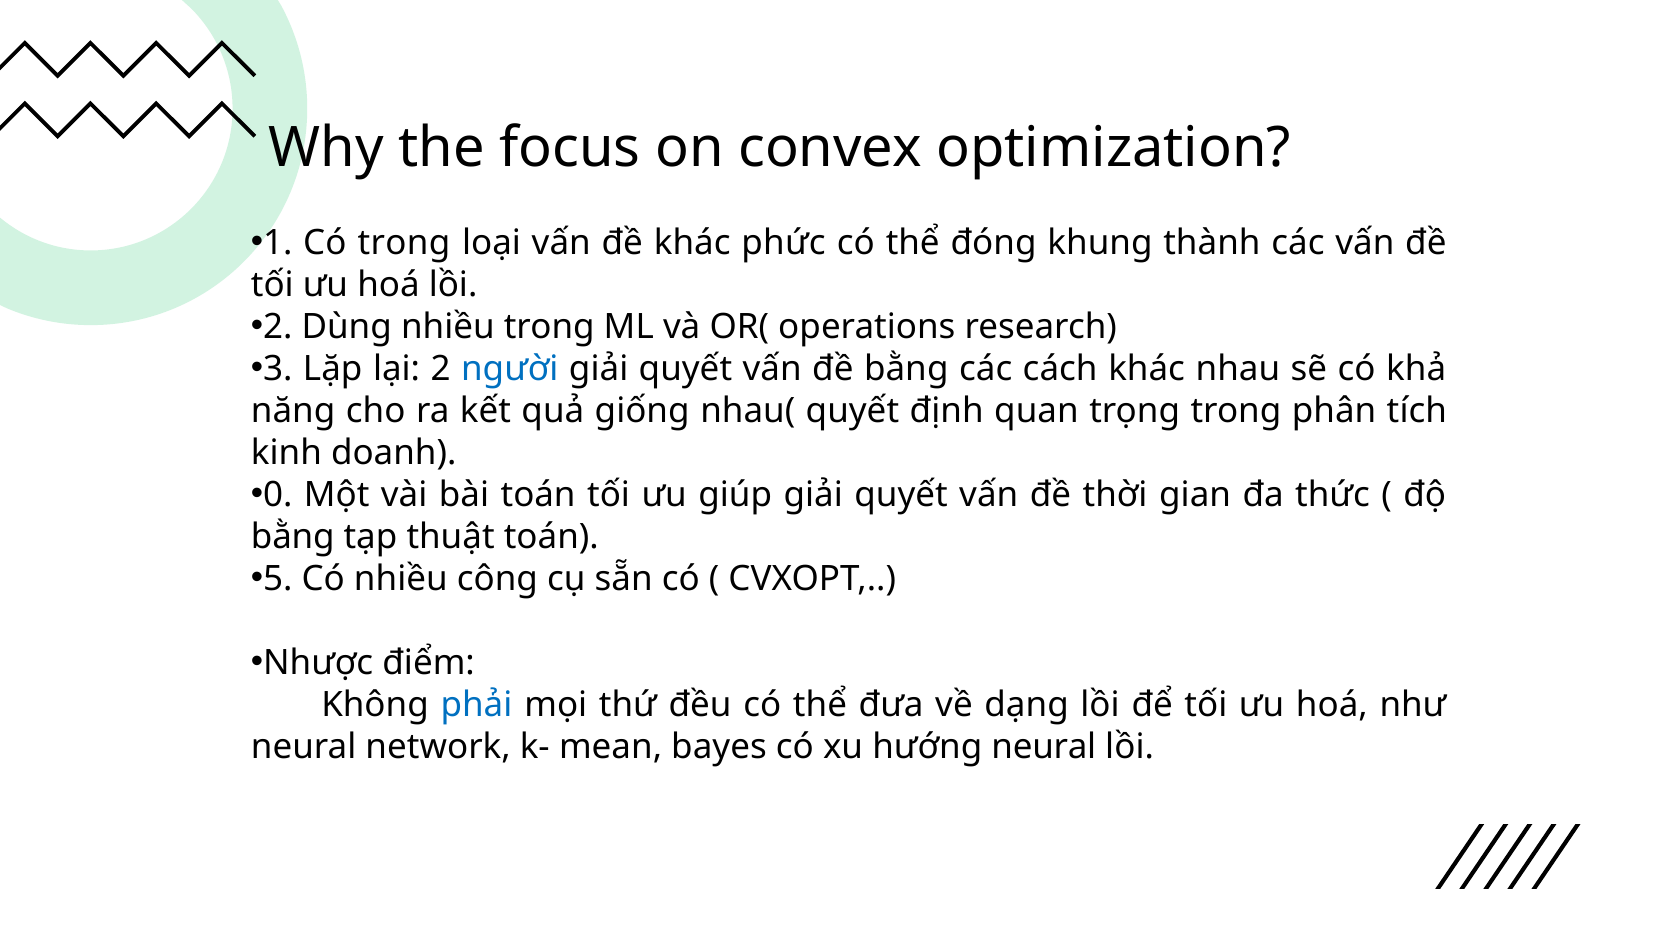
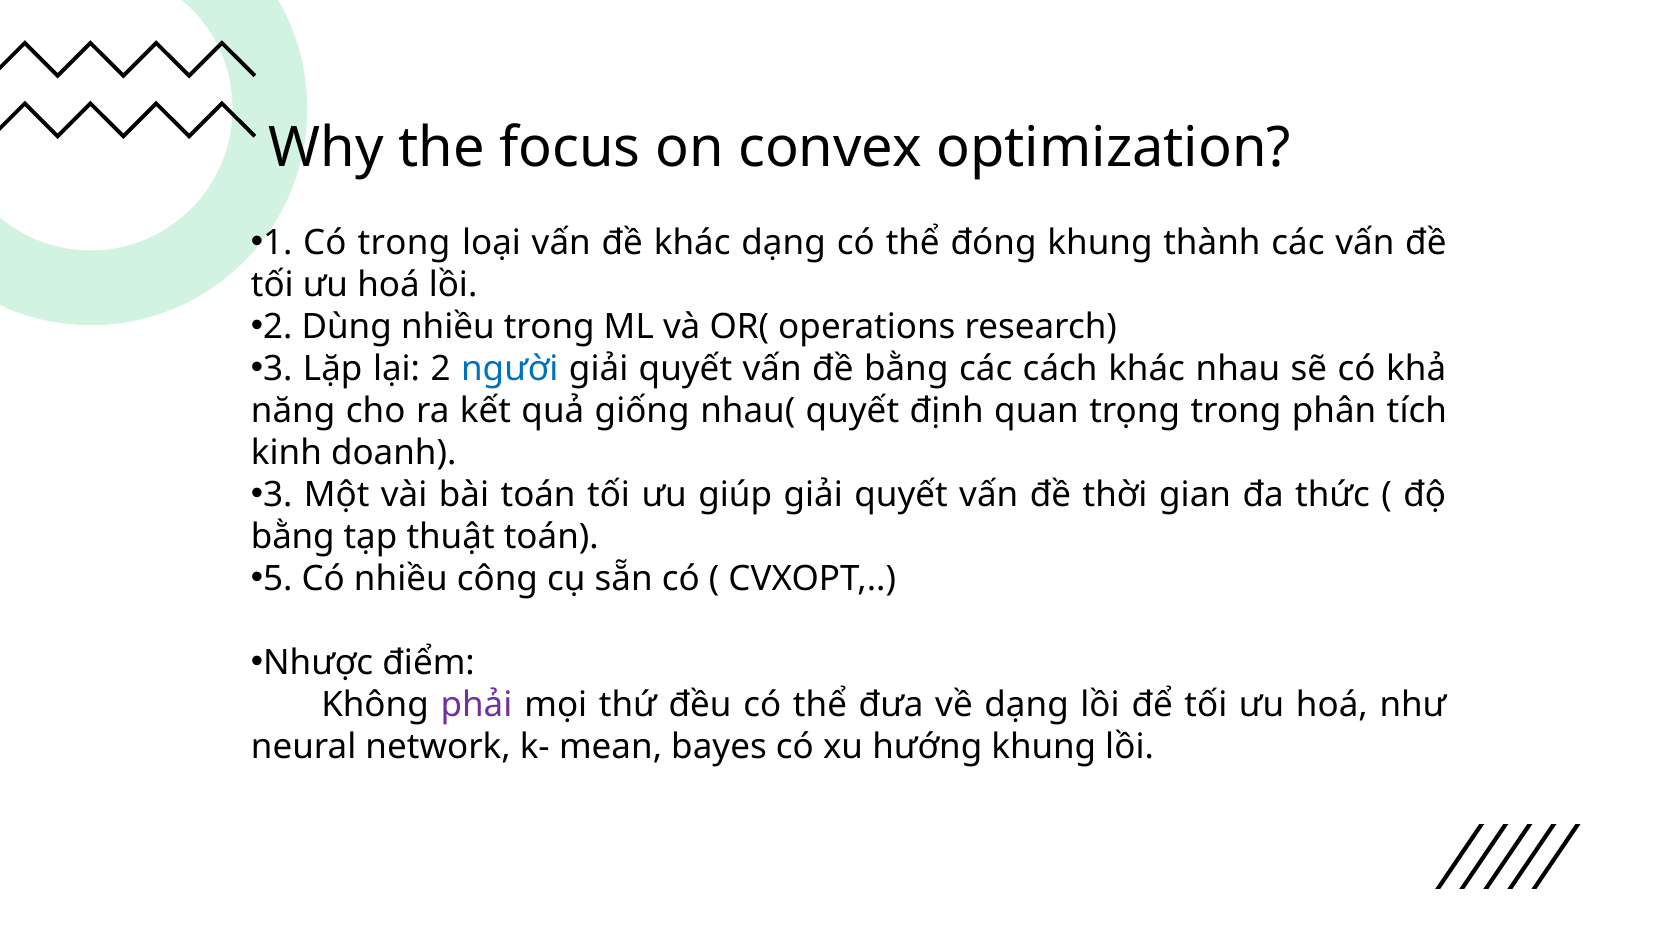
khác phức: phức -> dạng
0 at (278, 495): 0 -> 3
phải colour: blue -> purple
hướng neural: neural -> khung
